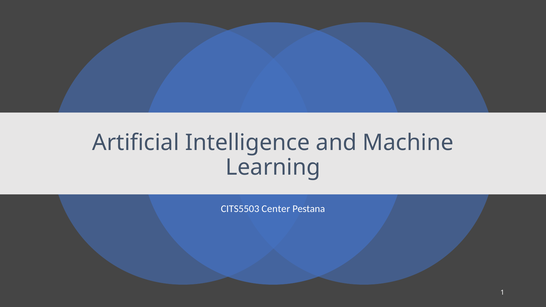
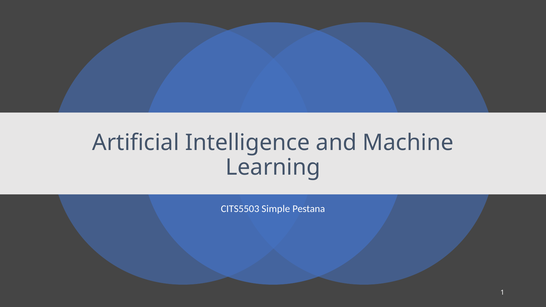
Center: Center -> Simple
